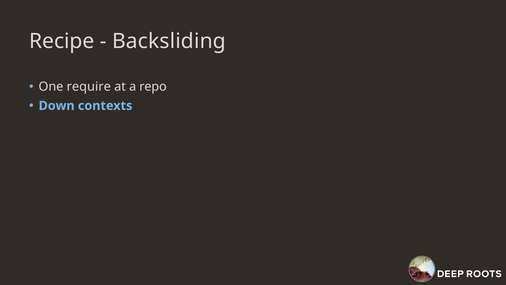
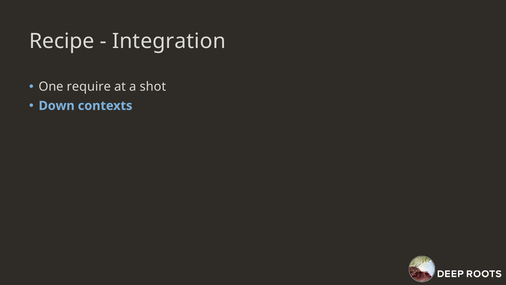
Backsliding: Backsliding -> Integration
repo: repo -> shot
